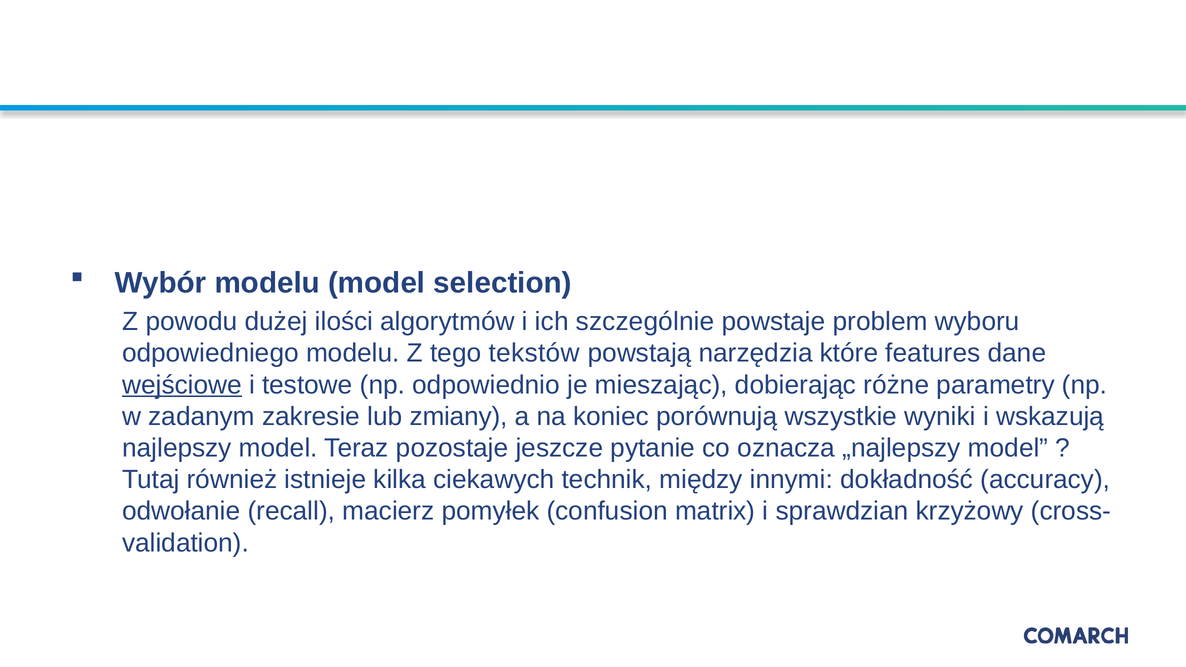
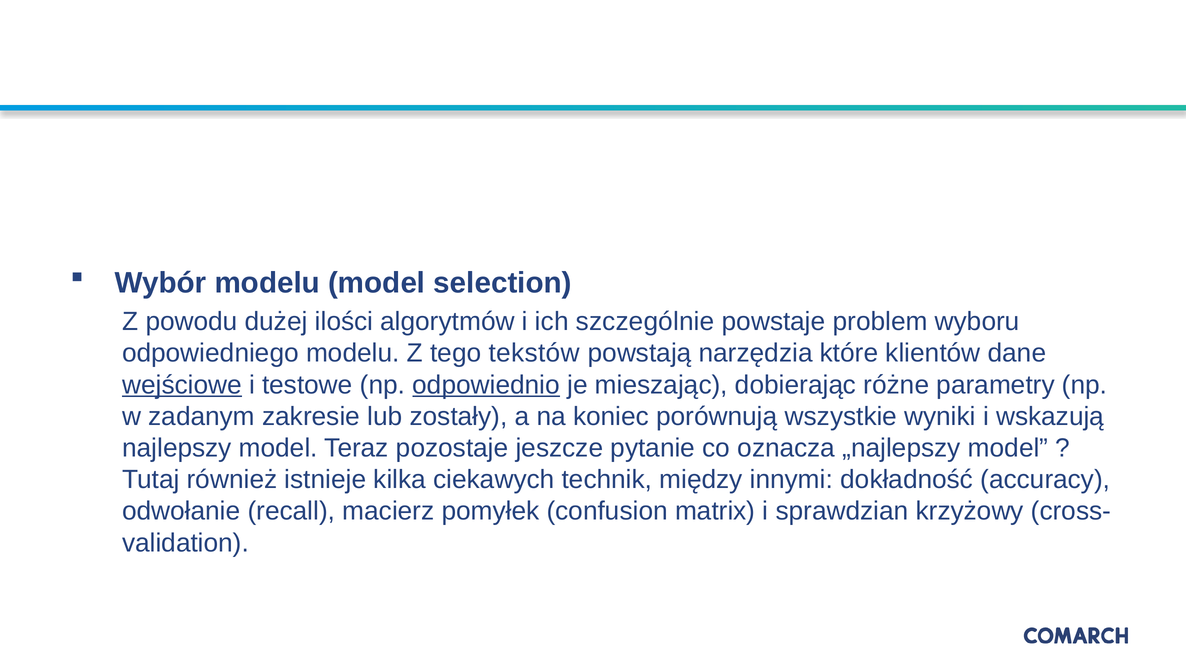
features: features -> klientów
odpowiednio underline: none -> present
zmiany: zmiany -> zostały
